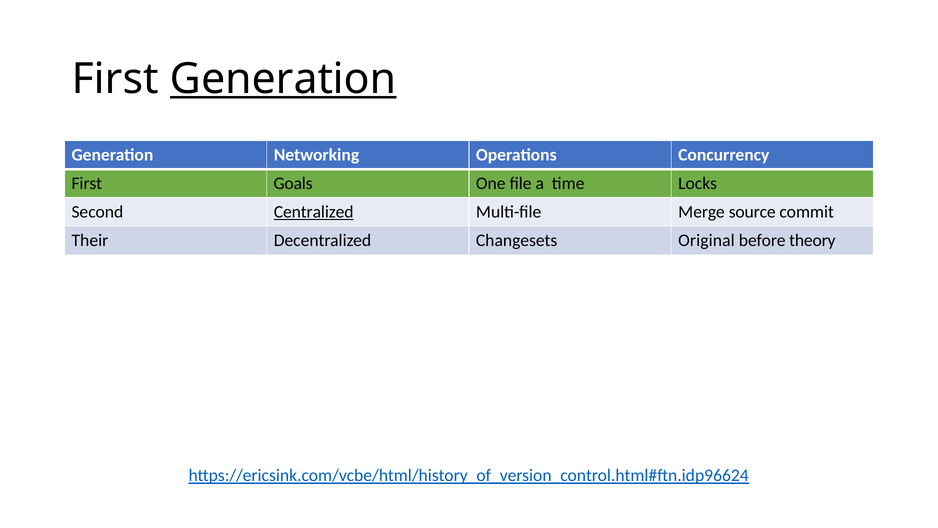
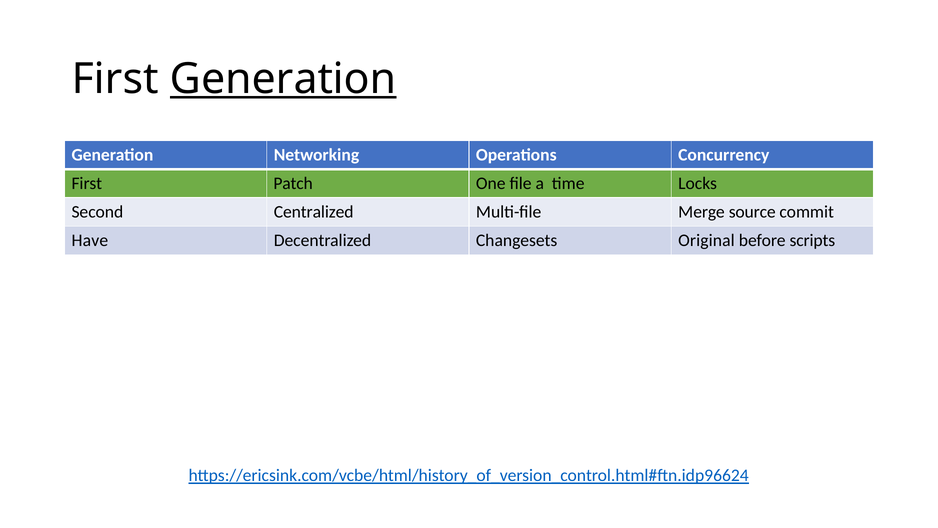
Goals: Goals -> Patch
Centralized underline: present -> none
Their: Their -> Have
theory: theory -> scripts
